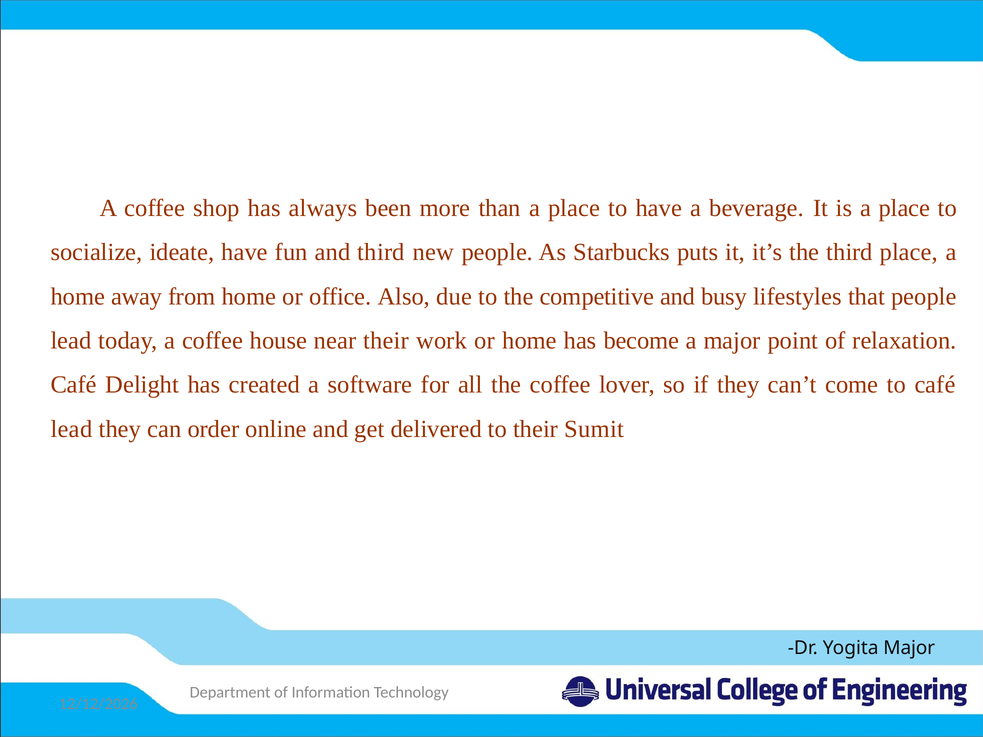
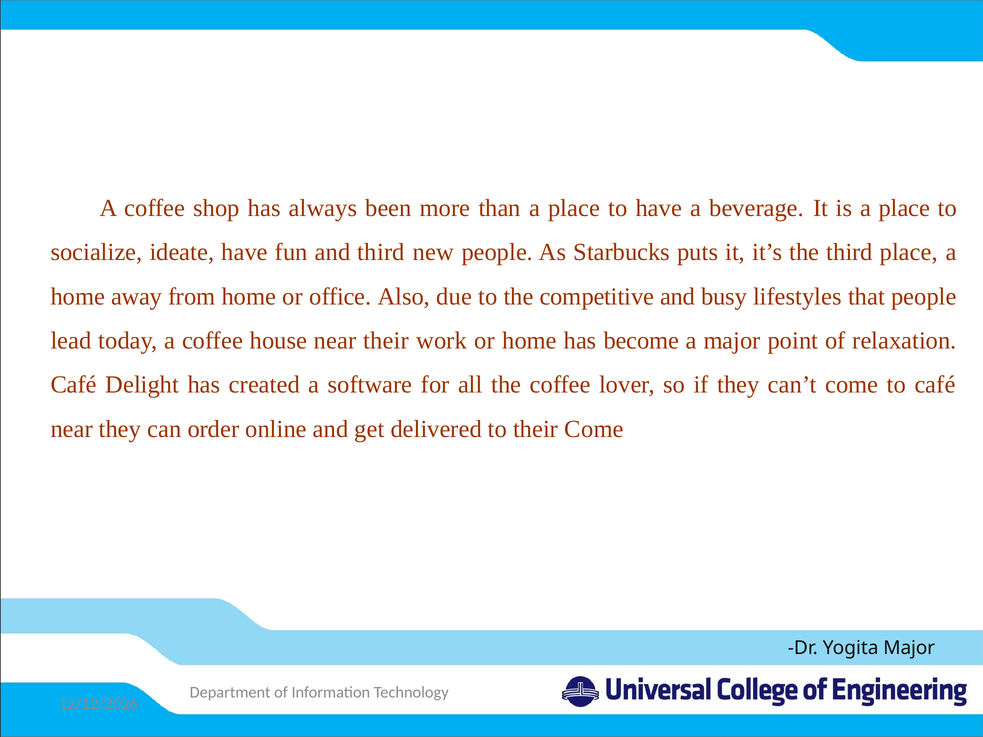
lead at (72, 429): lead -> near
their Sumit: Sumit -> Come
